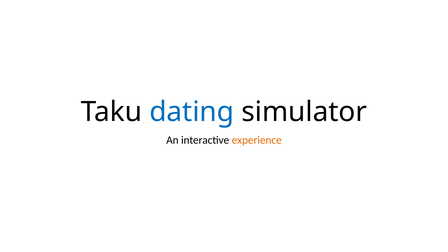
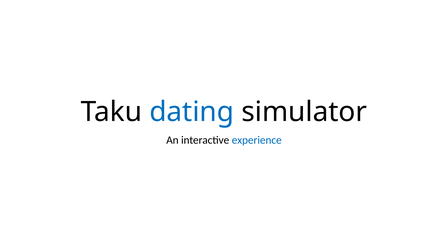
experience colour: orange -> blue
